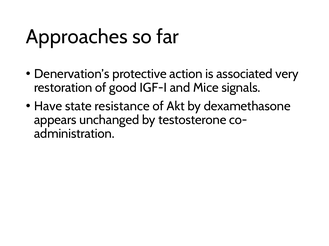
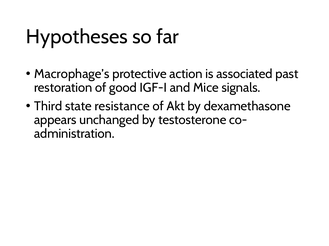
Approaches: Approaches -> Hypotheses
Denervation’s: Denervation’s -> Macrophage’s
very: very -> past
Have: Have -> Third
